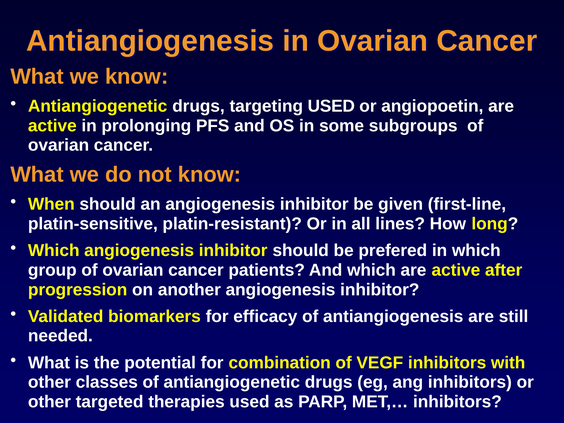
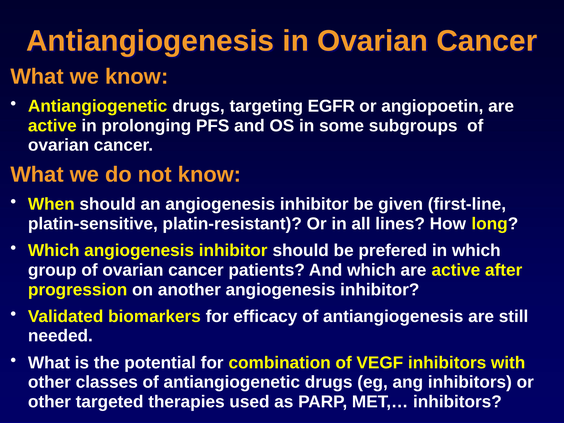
targeting USED: USED -> EGFR
